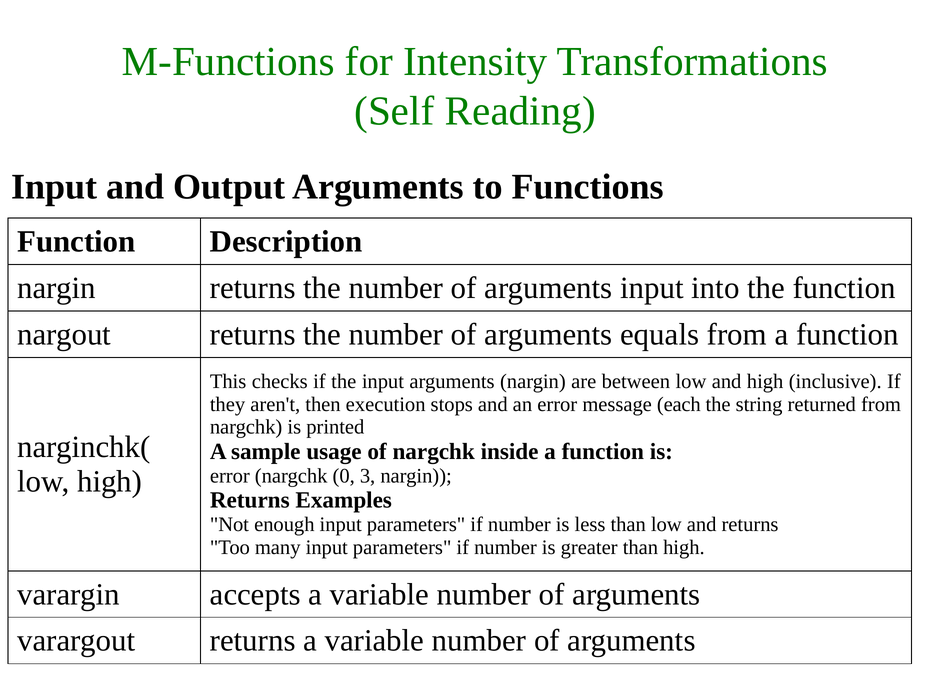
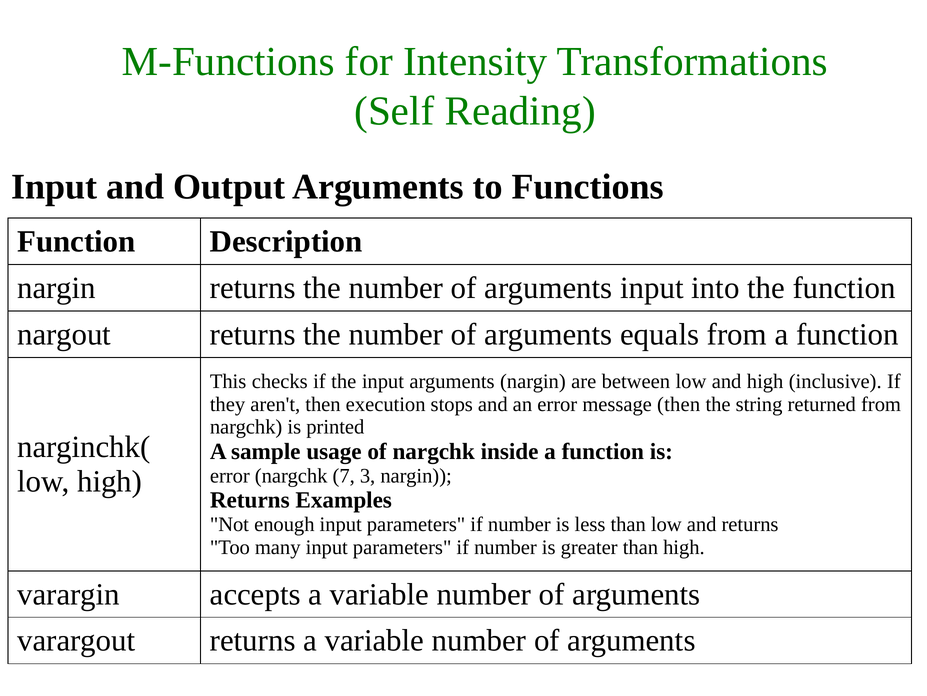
message each: each -> then
0: 0 -> 7
